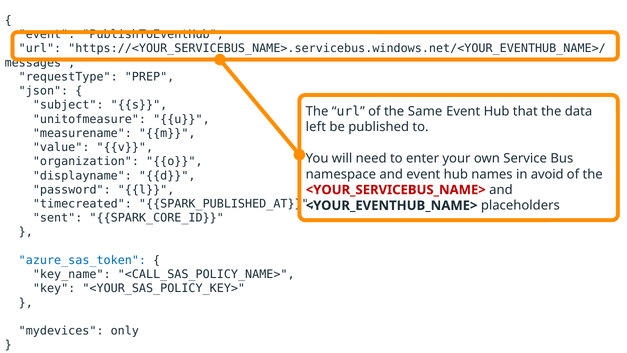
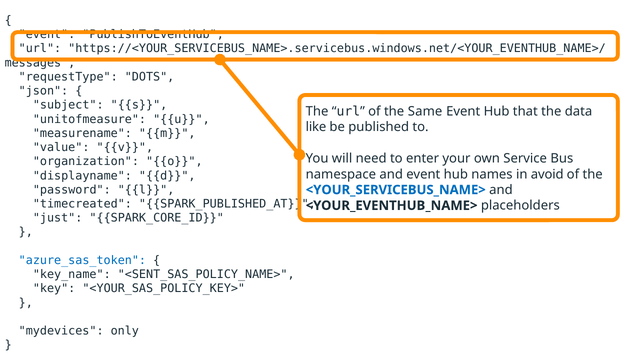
PREP: PREP -> DOTS
left: left -> like
<YOUR_SERVICEBUS_NAME> colour: red -> blue
sent: sent -> just
<CALL_SAS_POLICY_NAME>: <CALL_SAS_POLICY_NAME> -> <SENT_SAS_POLICY_NAME>
